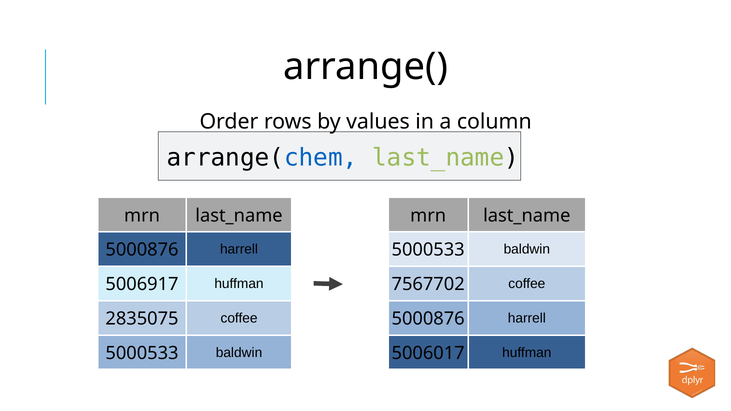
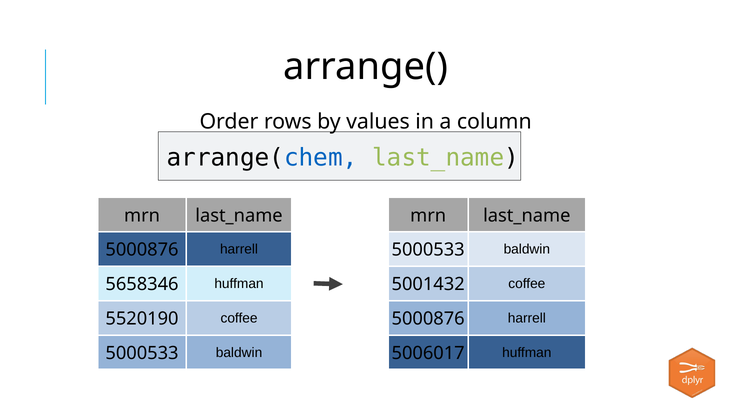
5006917: 5006917 -> 5658346
7567702: 7567702 -> 5001432
2835075: 2835075 -> 5520190
